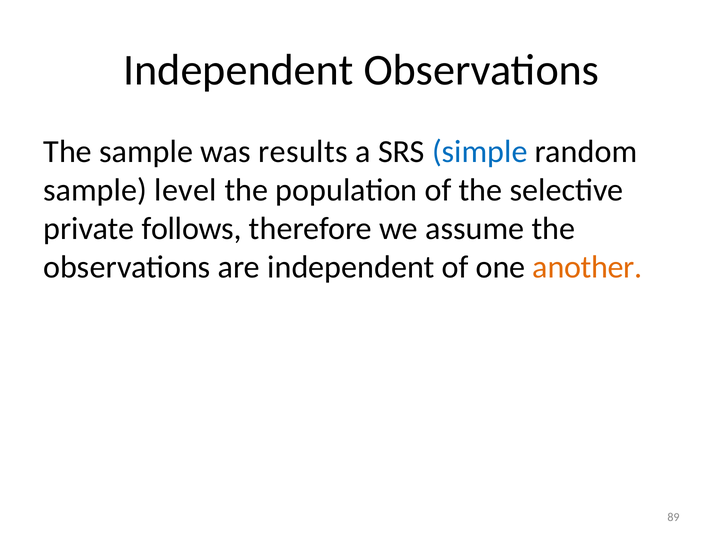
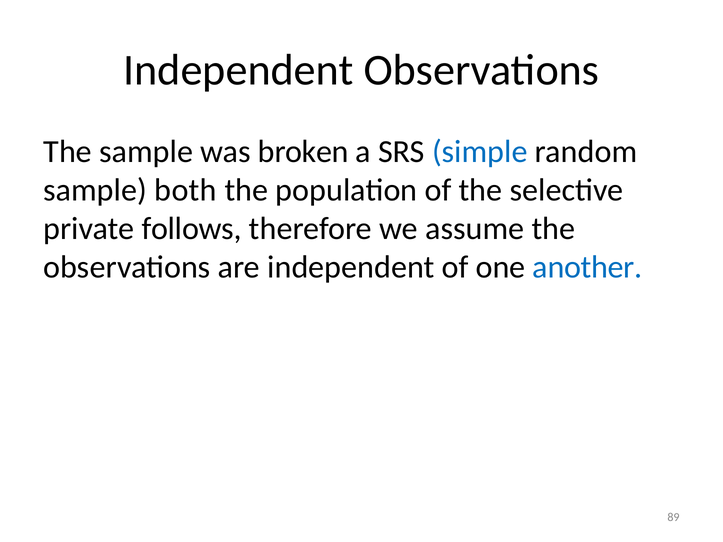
results: results -> broken
level: level -> both
another colour: orange -> blue
